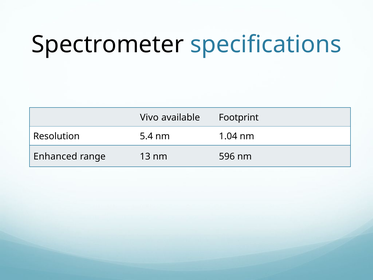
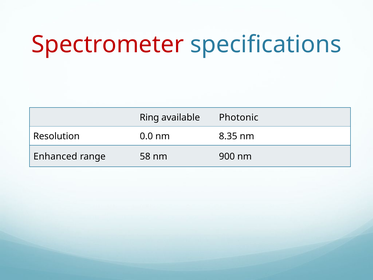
Spectrometer colour: black -> red
Vivo: Vivo -> Ring
Footprint: Footprint -> Photonic
5.4: 5.4 -> 0.0
1.04: 1.04 -> 8.35
13: 13 -> 58
596: 596 -> 900
